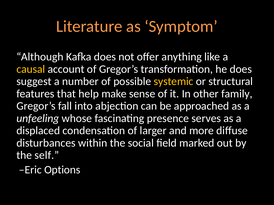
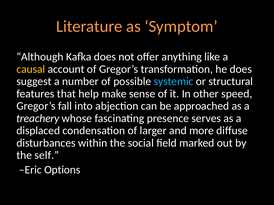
systemic colour: yellow -> light blue
family: family -> speed
unfeeling: unfeeling -> treachery
